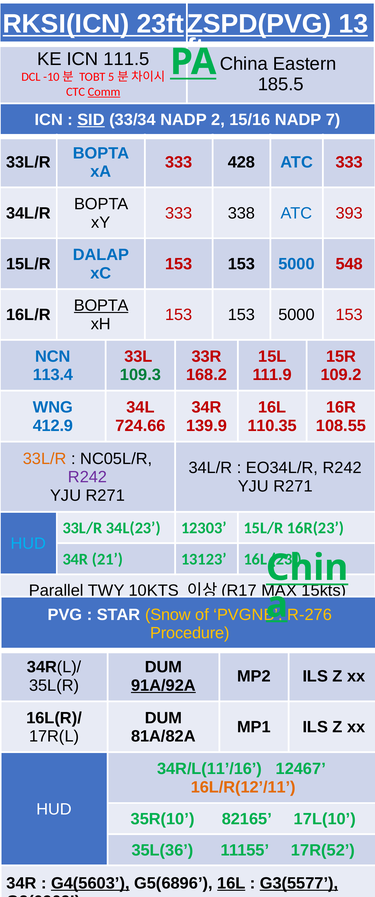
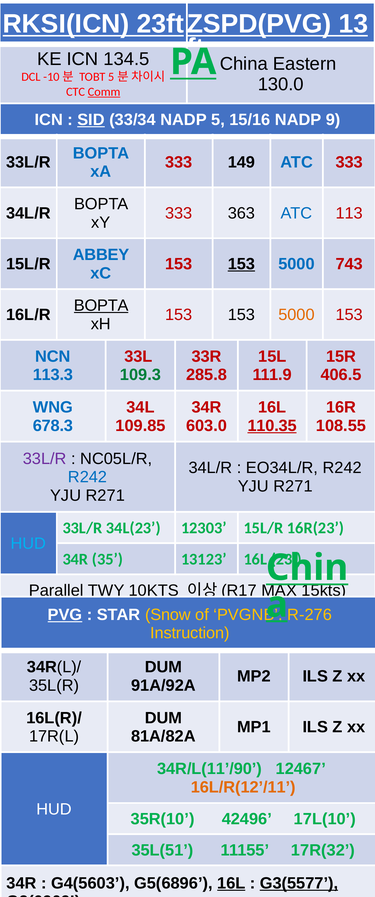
111.5: 111.5 -> 134.5
185.5: 185.5 -> 130.0
NADP 2: 2 -> 5
7: 7 -> 9
428: 428 -> 149
338: 338 -> 363
393: 393 -> 113
DALAP: DALAP -> ABBEY
153 at (241, 264) underline: none -> present
548: 548 -> 743
5000 at (296, 315) colour: black -> orange
113.4: 113.4 -> 113.3
168.2: 168.2 -> 285.8
109.2: 109.2 -> 406.5
412.9: 412.9 -> 678.3
724.66: 724.66 -> 109.85
139.9: 139.9 -> 603.0
110.35 underline: none -> present
33L/R at (45, 459) colour: orange -> purple
R242 at (87, 477) colour: purple -> blue
21: 21 -> 35
PVG underline: none -> present
Procedure at (190, 633): Procedure -> Instruction
91A/92A underline: present -> none
34R/L(11’/16: 34R/L(11’/16 -> 34R/L(11’/90
82165: 82165 -> 42496
35L(36: 35L(36 -> 35L(51
17R(52: 17R(52 -> 17R(32
G4(5603 underline: present -> none
